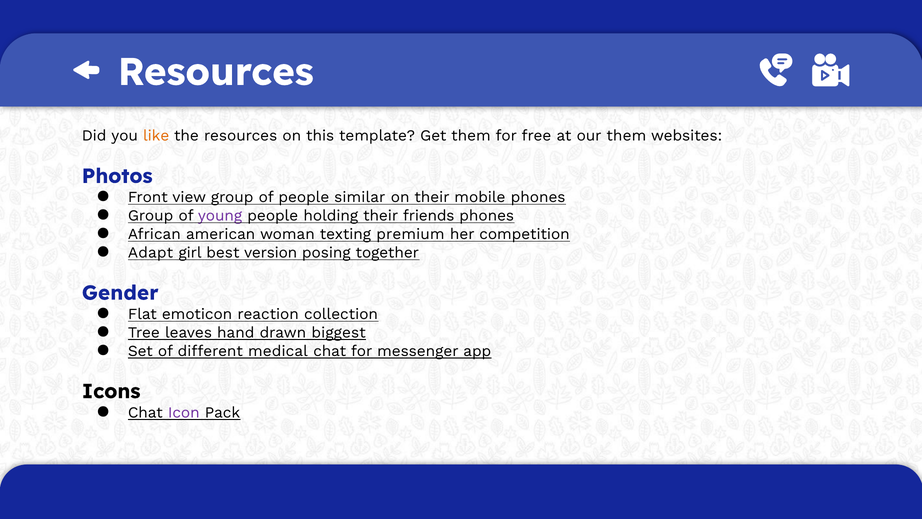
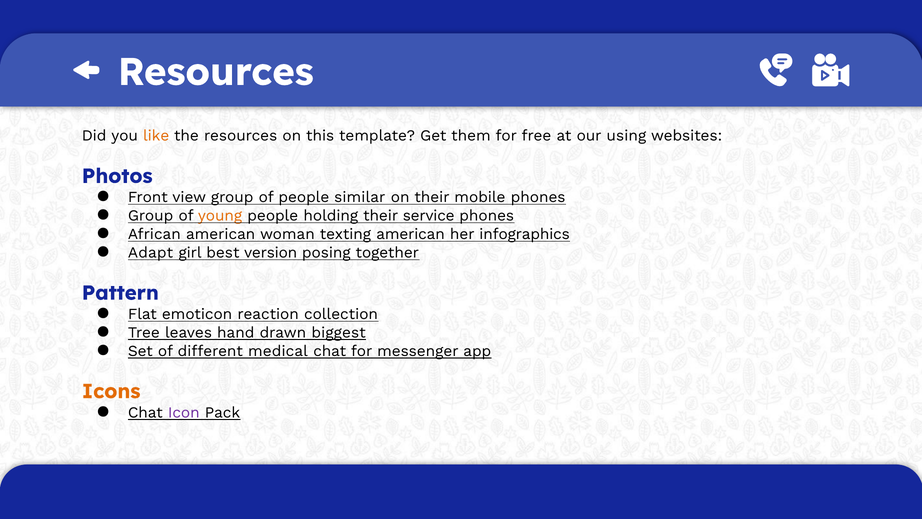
our them: them -> using
young colour: purple -> orange
friends: friends -> service
texting premium: premium -> american
competition: competition -> infographics
Gender: Gender -> Pattern
Icons colour: black -> orange
